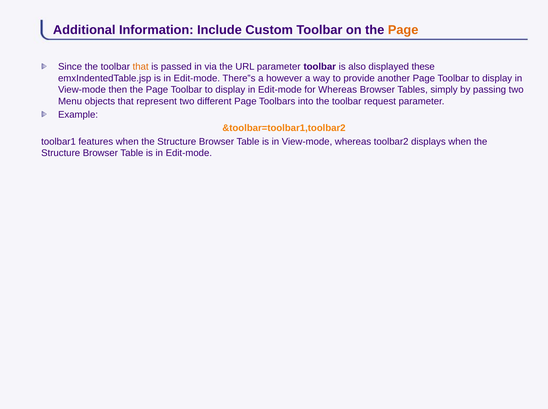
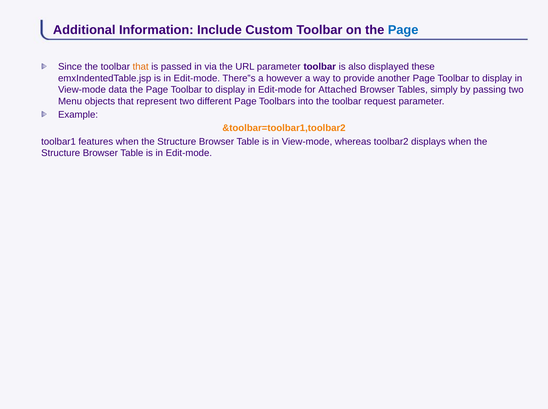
Page at (403, 30) colour: orange -> blue
then: then -> data
for Whereas: Whereas -> Attached
